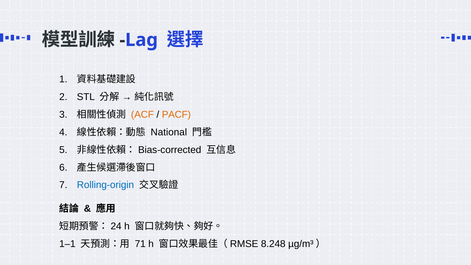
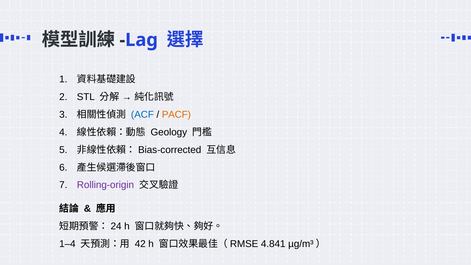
ACF colour: orange -> blue
National: National -> Geology
Rolling-origin colour: blue -> purple
1–1: 1–1 -> 1–4
71: 71 -> 42
8.248: 8.248 -> 4.841
